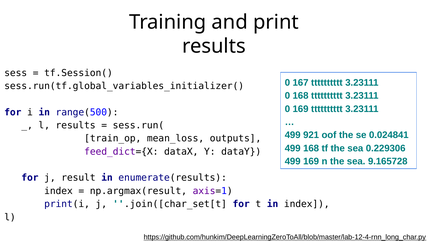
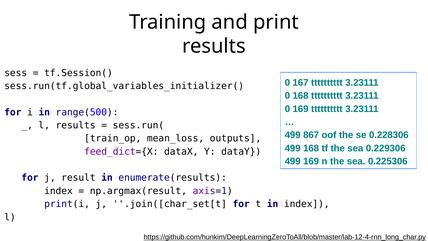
921: 921 -> 867
0.024841: 0.024841 -> 0.228306
9.165728: 9.165728 -> 0.225306
